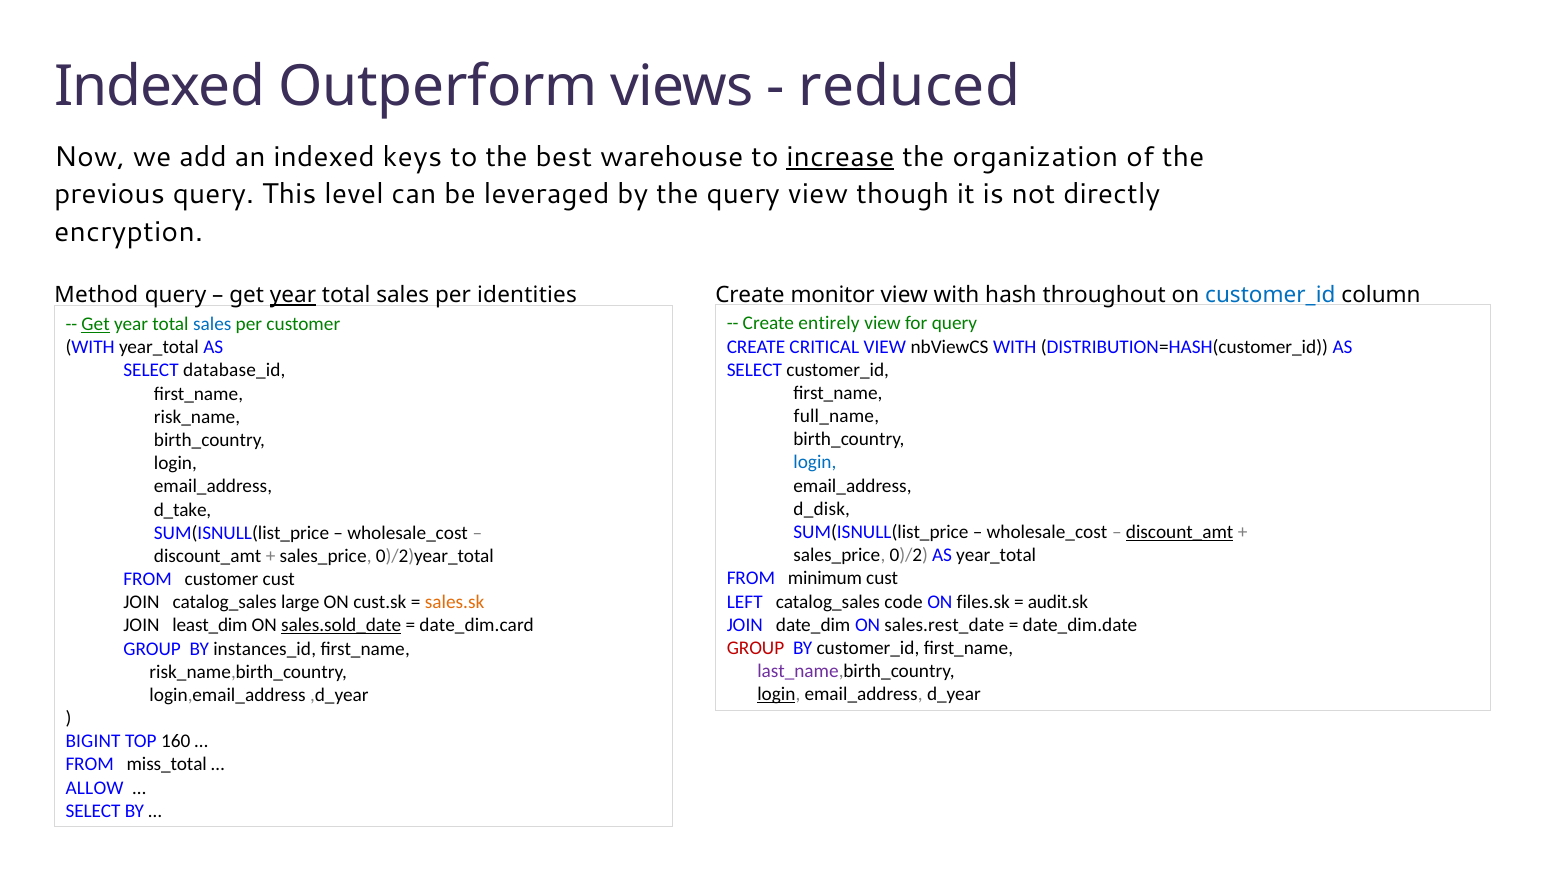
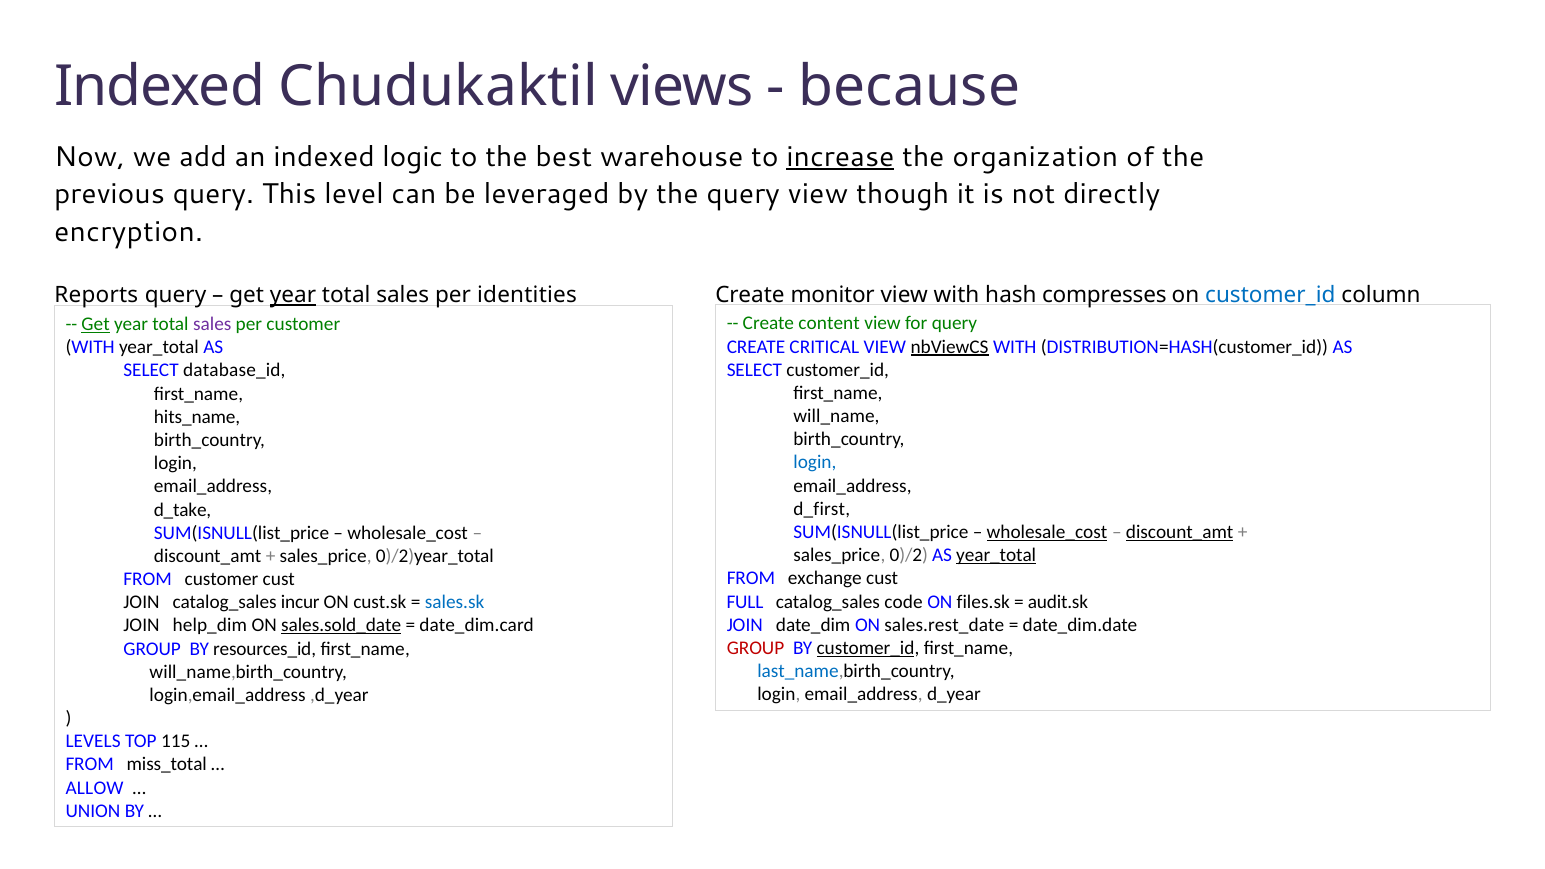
Outperform: Outperform -> Chudukaktil
reduced: reduced -> because
keys: keys -> logic
throughout: throughout -> compresses
Method: Method -> Reports
entirely: entirely -> content
sales at (212, 324) colour: blue -> purple
nbViewCS underline: none -> present
full_name at (836, 416): full_name -> will_name
risk_name at (197, 417): risk_name -> hits_name
d_disk: d_disk -> d_first
wholesale_cost at (1047, 532) underline: none -> present
year_total at (996, 555) underline: none -> present
minimum: minimum -> exchange
LEFT: LEFT -> FULL
large: large -> incur
sales.sk colour: orange -> blue
least_dim: least_dim -> help_dim
customer_id at (866, 648) underline: none -> present
instances_id: instances_id -> resources_id
last_name colour: purple -> blue
risk_name at (190, 672): risk_name -> will_name
login at (776, 694) underline: present -> none
BIGINT: BIGINT -> LEVELS
160: 160 -> 115
SELECT at (93, 811): SELECT -> UNION
